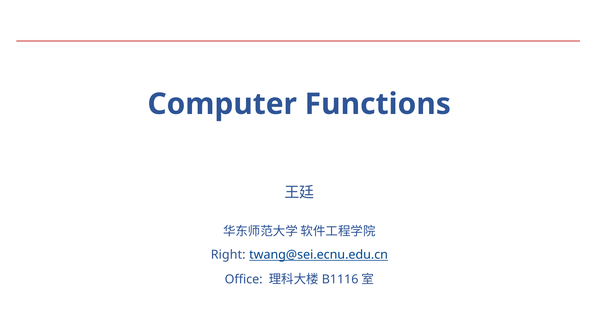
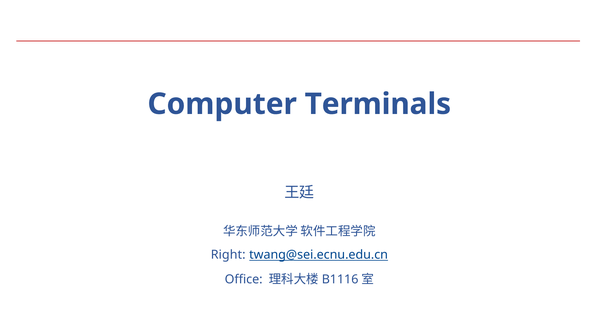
Functions: Functions -> Terminals
